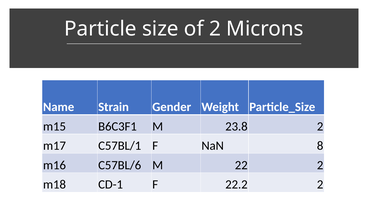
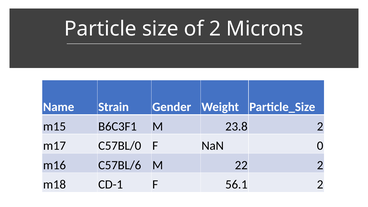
C57BL/1: C57BL/1 -> C57BL/0
8: 8 -> 0
22.2: 22.2 -> 56.1
